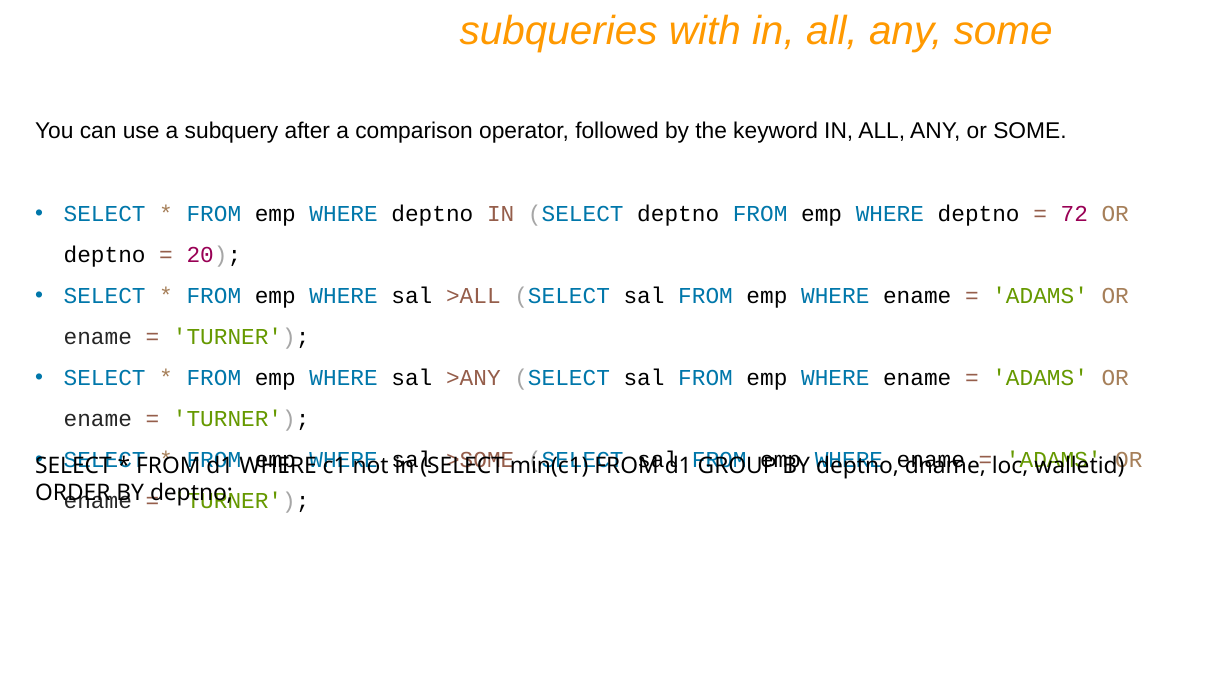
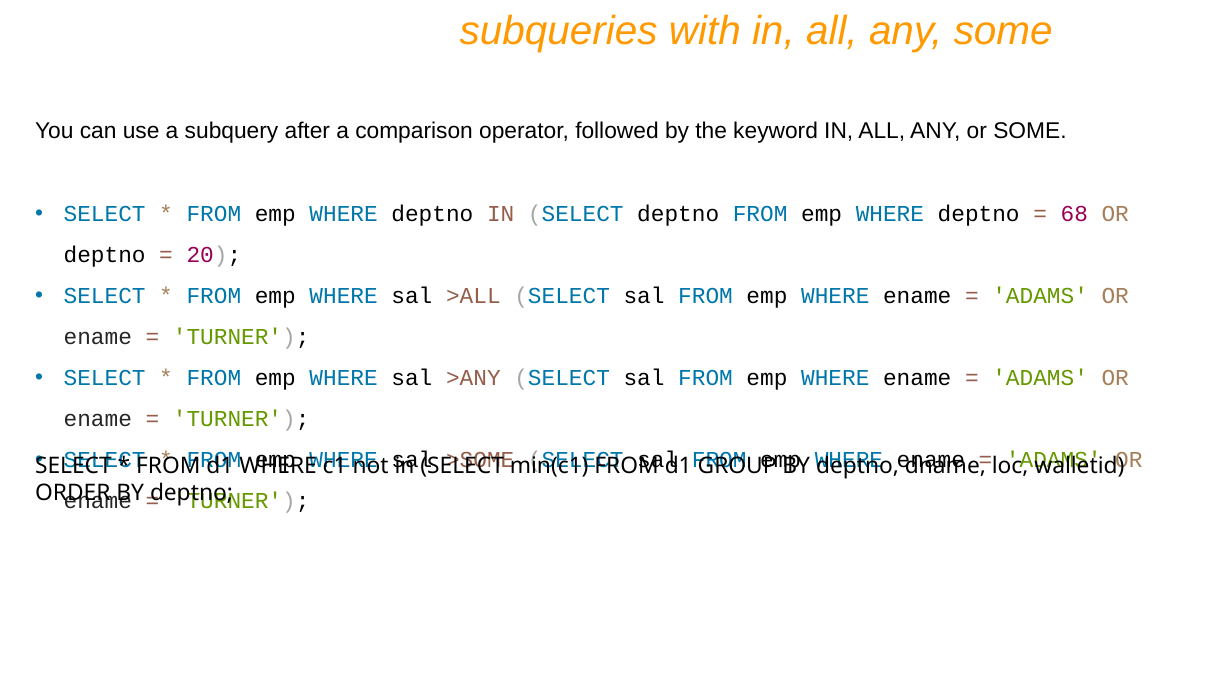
72: 72 -> 68
